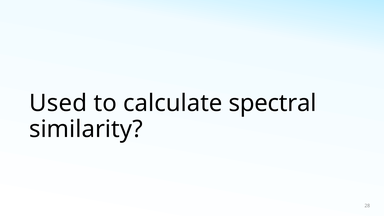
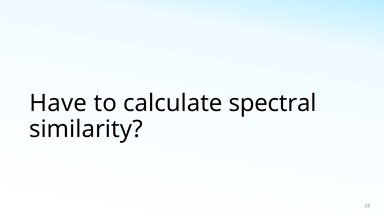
Used: Used -> Have
